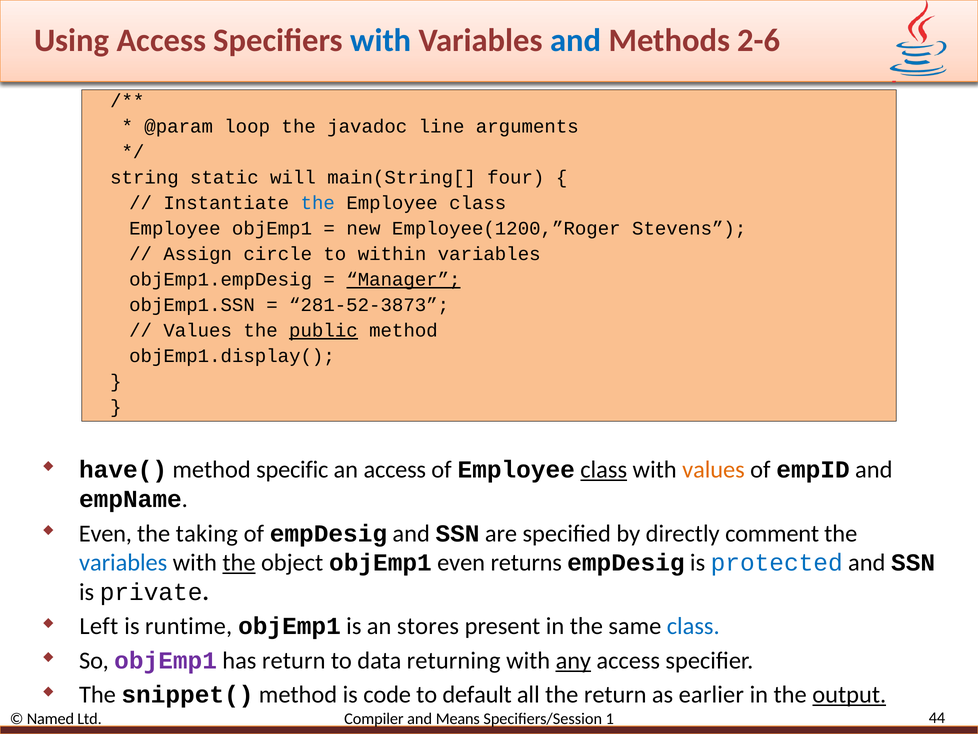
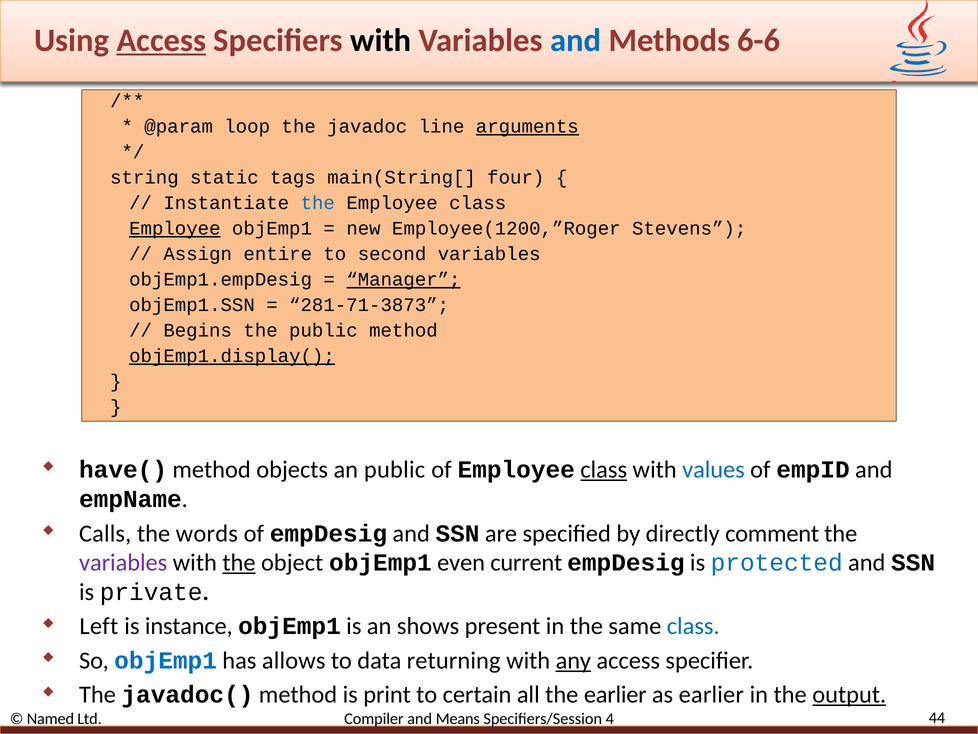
Access at (161, 41) underline: none -> present
with at (381, 41) colour: blue -> black
2-6: 2-6 -> 6-6
arguments underline: none -> present
will: will -> tags
Employee at (175, 228) underline: none -> present
circle: circle -> entire
within: within -> second
281-52-3873: 281-52-3873 -> 281-71-3873
Values at (198, 330): Values -> Begins
public at (323, 330) underline: present -> none
objEmp1.display( underline: none -> present
specific: specific -> objects
an access: access -> public
values at (713, 469) colour: orange -> blue
Even at (105, 533): Even -> Calls
taking: taking -> words
variables at (123, 562) colour: blue -> purple
returns: returns -> current
runtime: runtime -> instance
stores: stores -> shows
objEmp1 at (166, 660) colour: purple -> blue
has return: return -> allows
snippet(: snippet( -> javadoc(
code: code -> print
default: default -> certain
the return: return -> earlier
1: 1 -> 4
